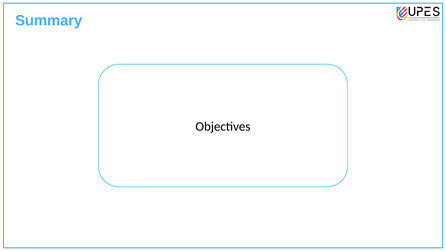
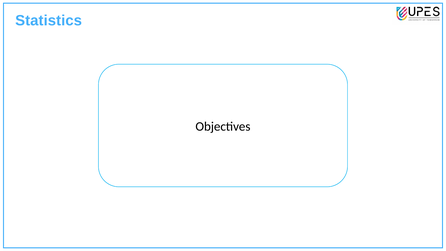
Summary: Summary -> Statistics
